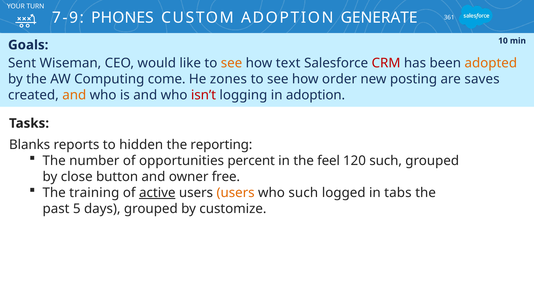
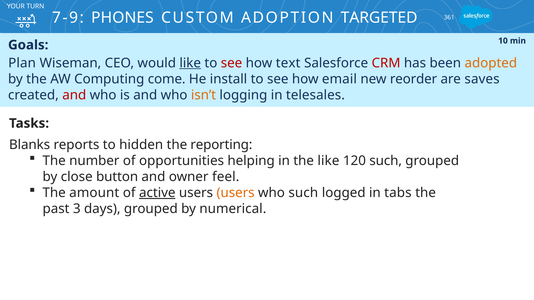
GENERATE: GENERATE -> TARGETED
Sent: Sent -> Plan
like at (190, 63) underline: none -> present
see at (232, 63) colour: orange -> red
zones: zones -> install
order: order -> email
posting: posting -> reorder
and at (74, 95) colour: orange -> red
isn’t colour: red -> orange
in adoption: adoption -> telesales
percent: percent -> helping
the feel: feel -> like
free: free -> feel
training: training -> amount
5: 5 -> 3
customize: customize -> numerical
